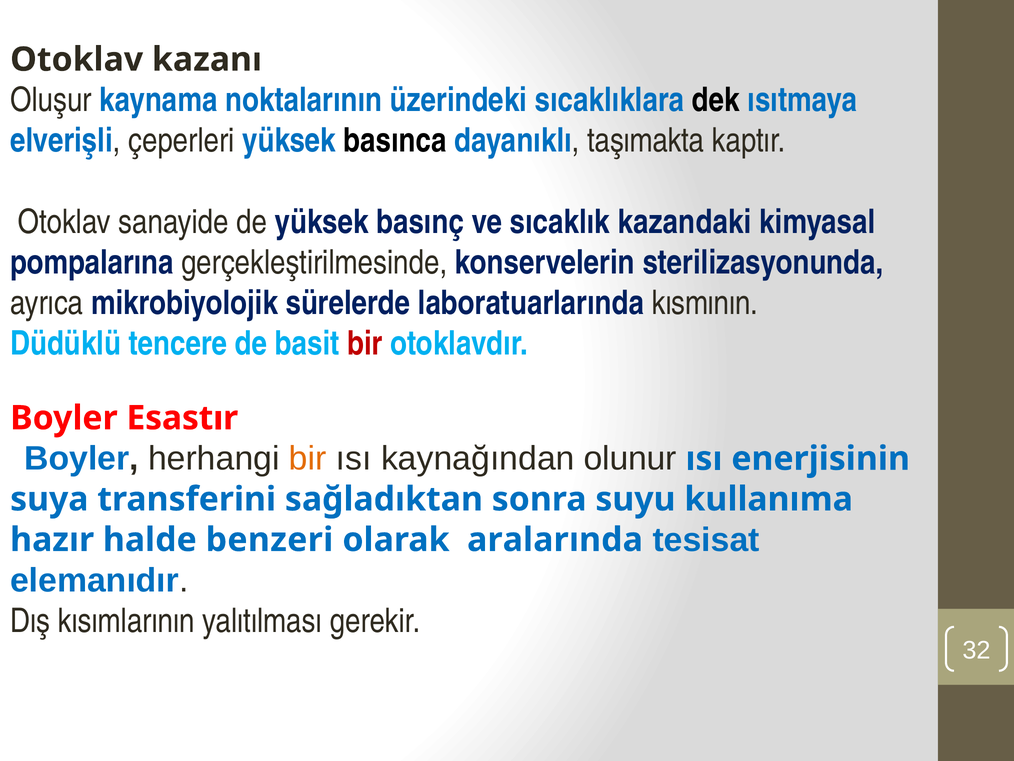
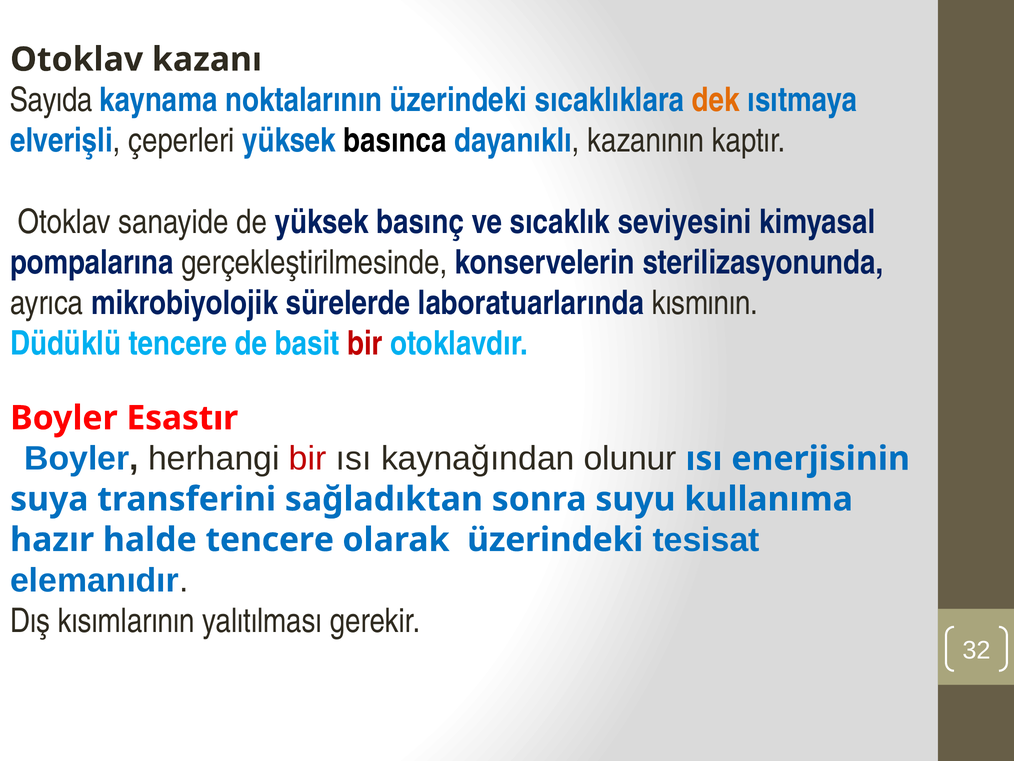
Oluşur: Oluşur -> Sayıda
dek colour: black -> orange
taşımakta: taşımakta -> kazanının
kazandaki: kazandaki -> seviyesini
bir at (308, 458) colour: orange -> red
halde benzeri: benzeri -> tencere
olarak aralarında: aralarında -> üzerindeki
